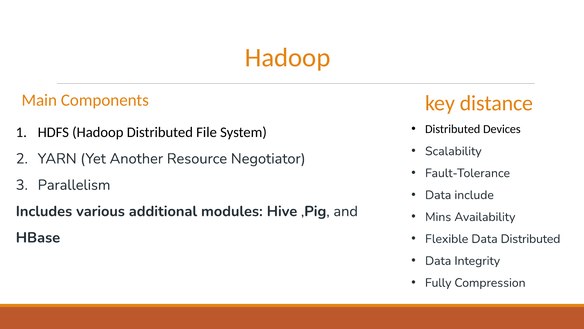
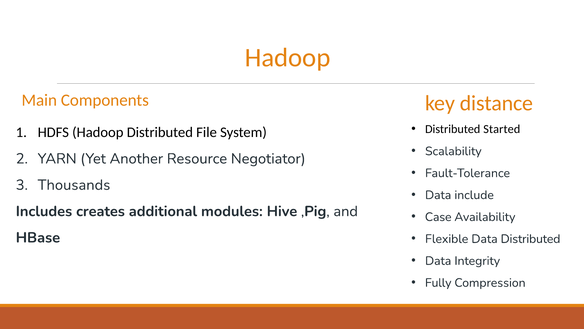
Devices: Devices -> Started
Parallelism: Parallelism -> Thousands
various: various -> creates
Mins: Mins -> Case
